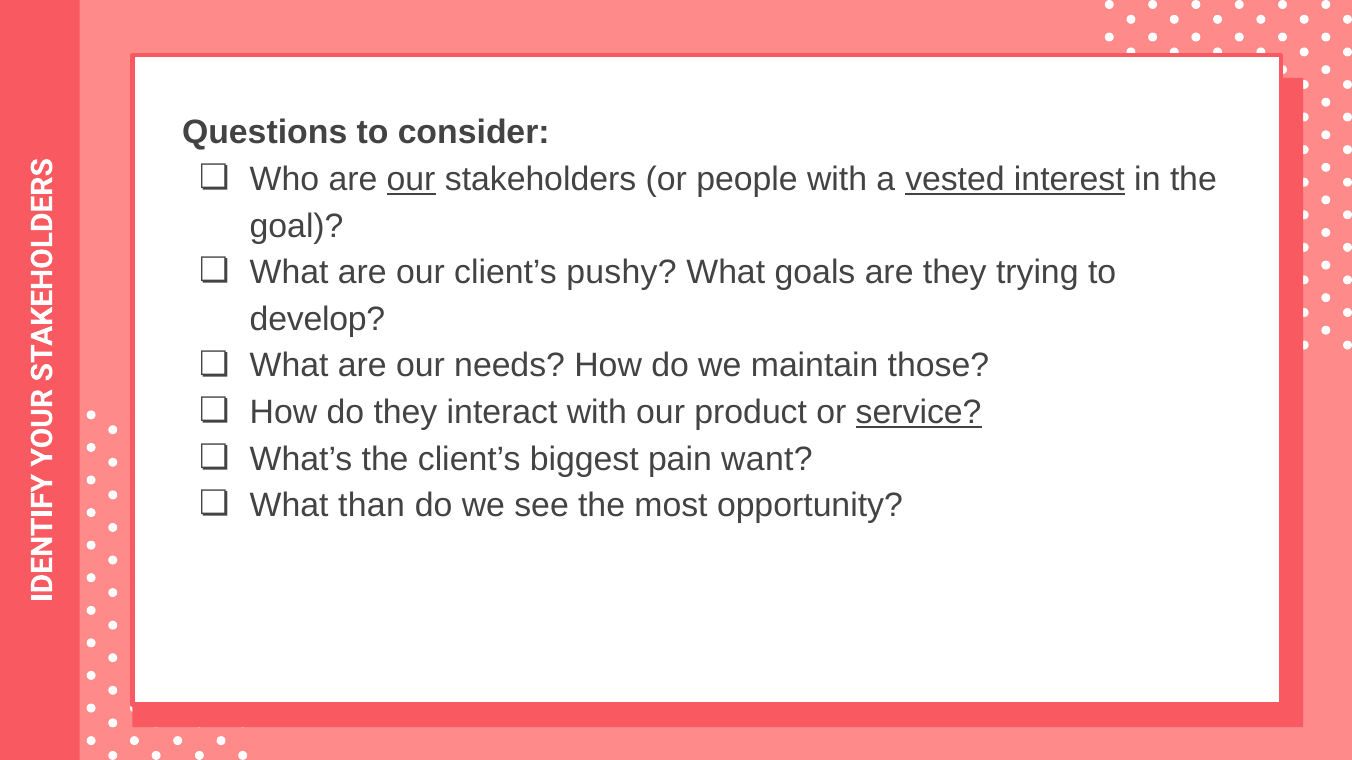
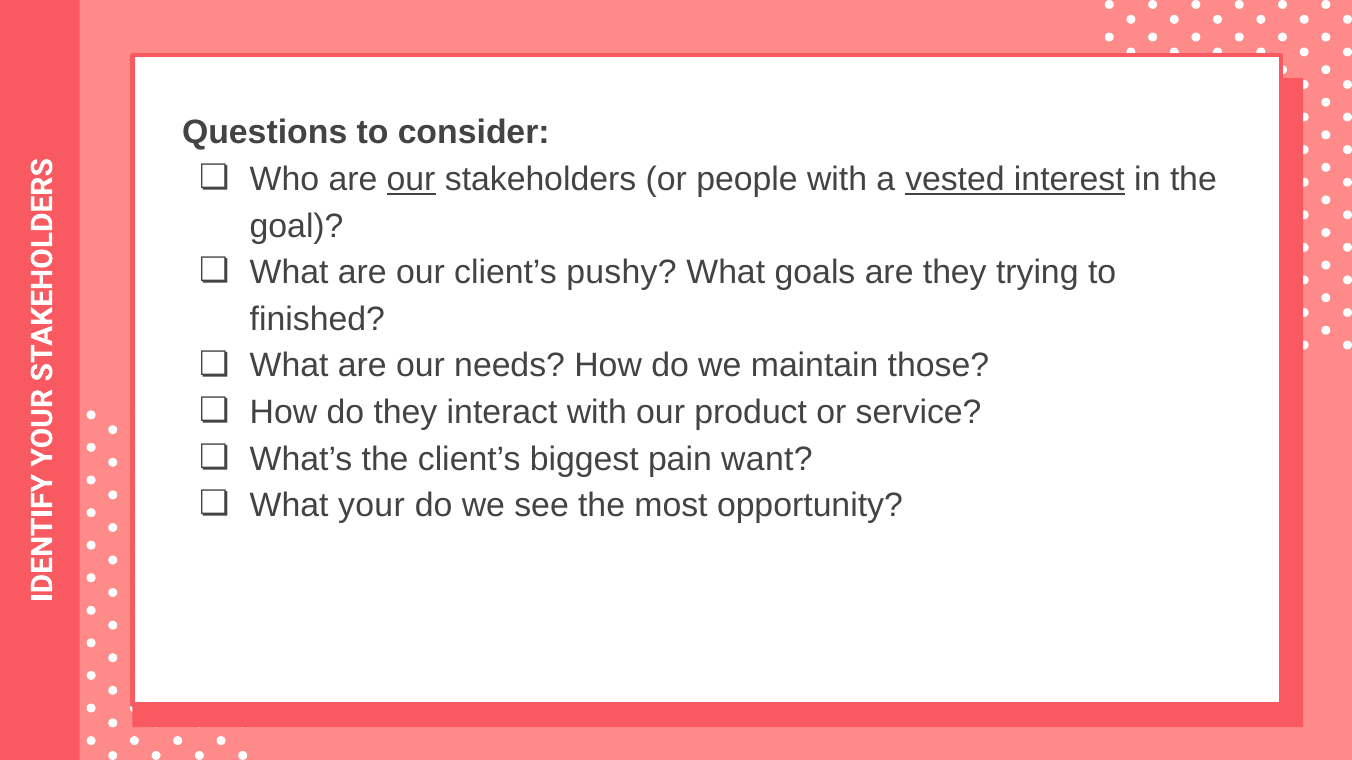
develop: develop -> finished
service underline: present -> none
than: than -> your
